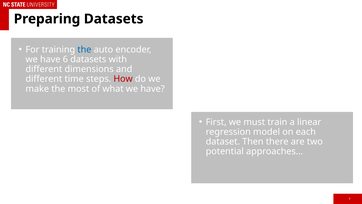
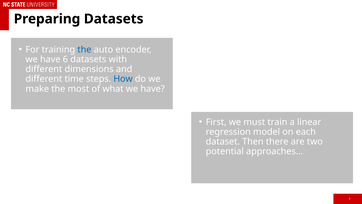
How colour: red -> blue
